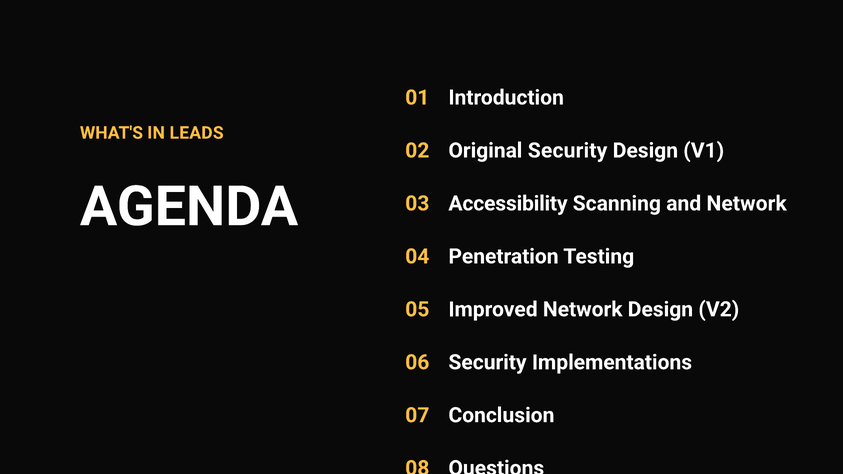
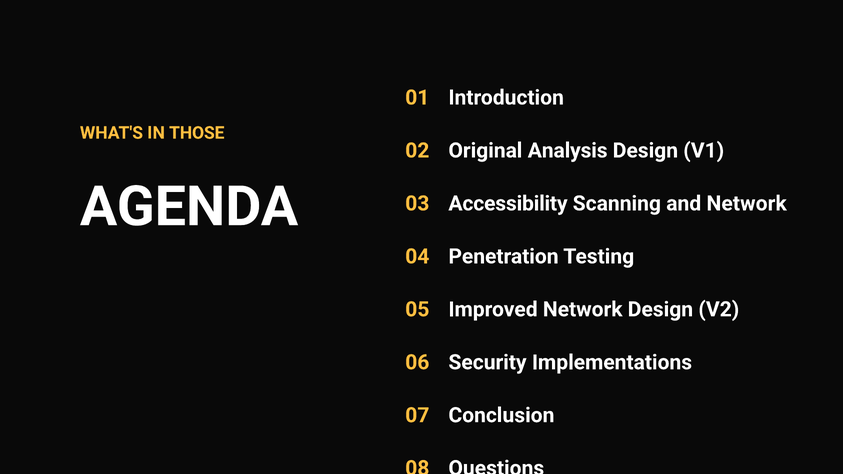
LEADS: LEADS -> THOSE
Original Security: Security -> Analysis
